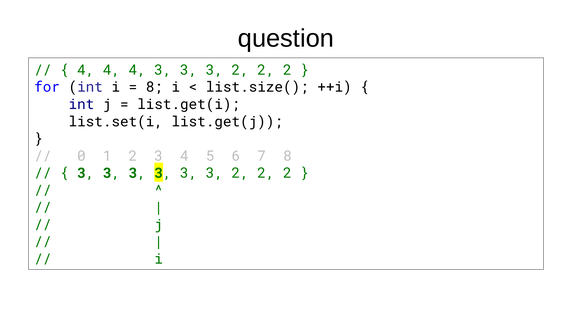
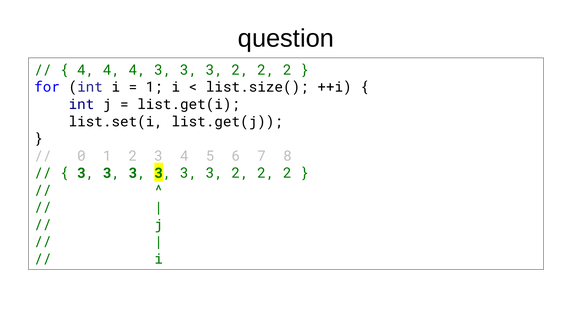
8 at (154, 87): 8 -> 1
